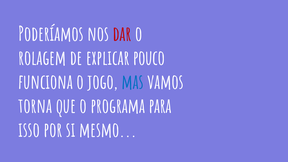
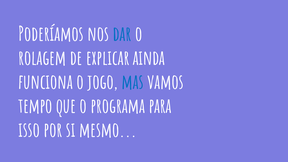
dar colour: red -> blue
pouco: pouco -> ainda
torna: torna -> tempo
